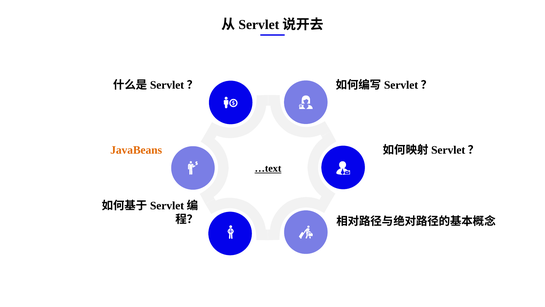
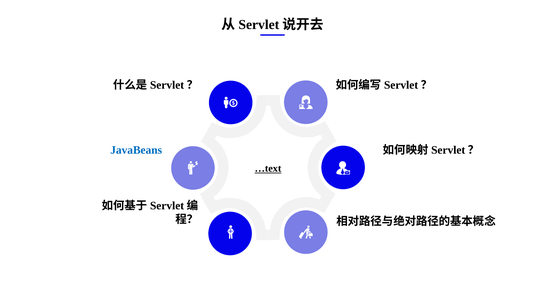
JavaBeans colour: orange -> blue
